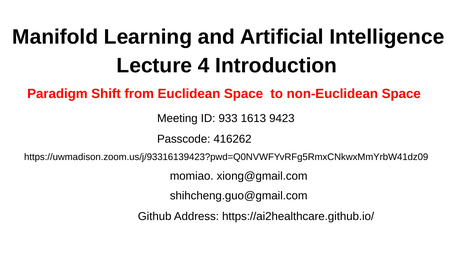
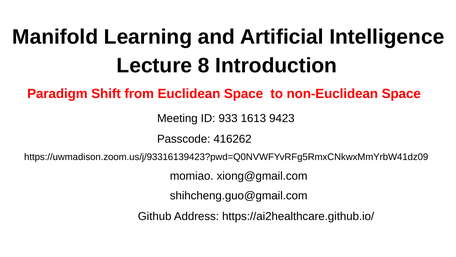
4: 4 -> 8
